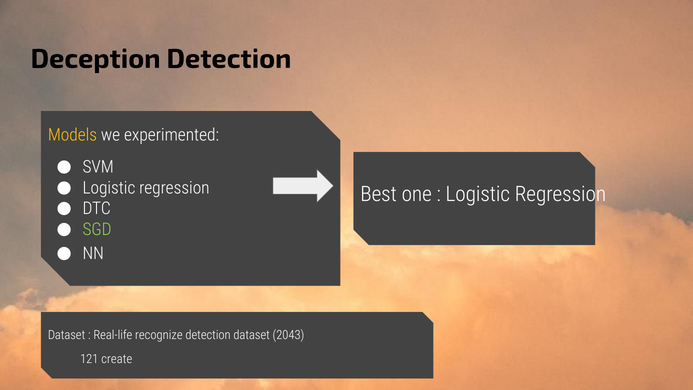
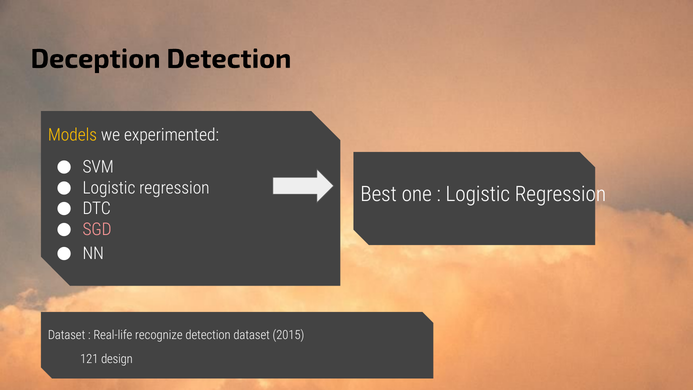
SGD colour: light green -> pink
2043: 2043 -> 2015
create: create -> design
